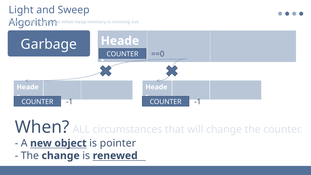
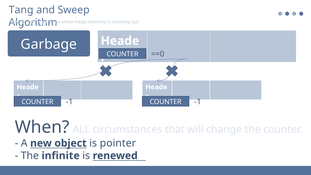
Light: Light -> Tang
The change: change -> infinite
